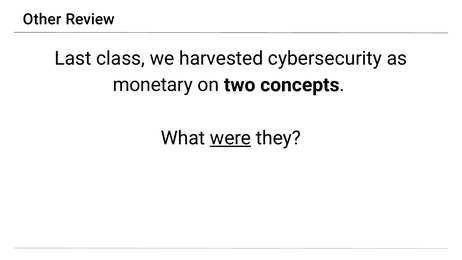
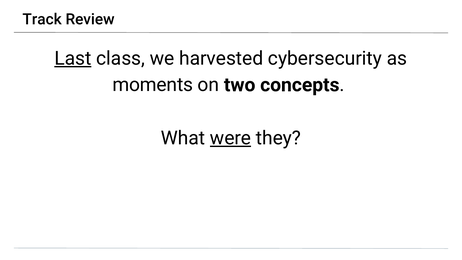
Other: Other -> Track
Last underline: none -> present
monetary: monetary -> moments
